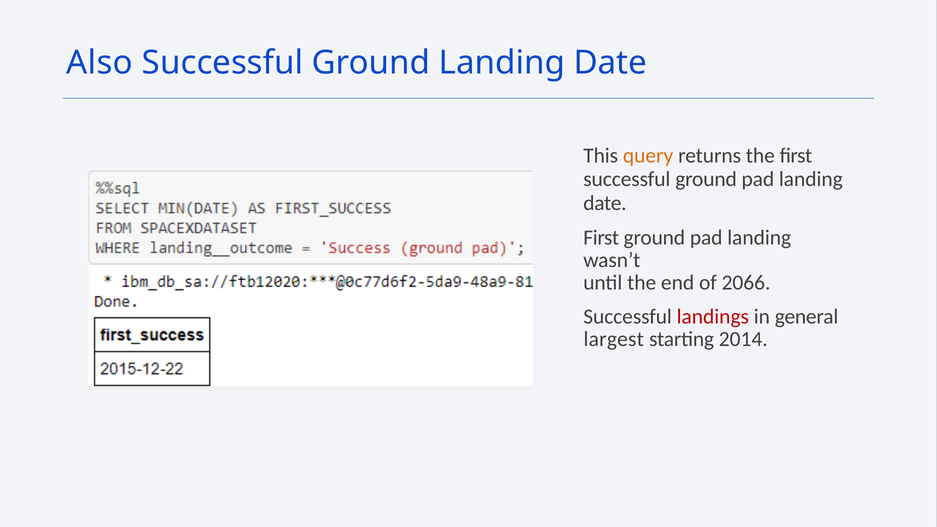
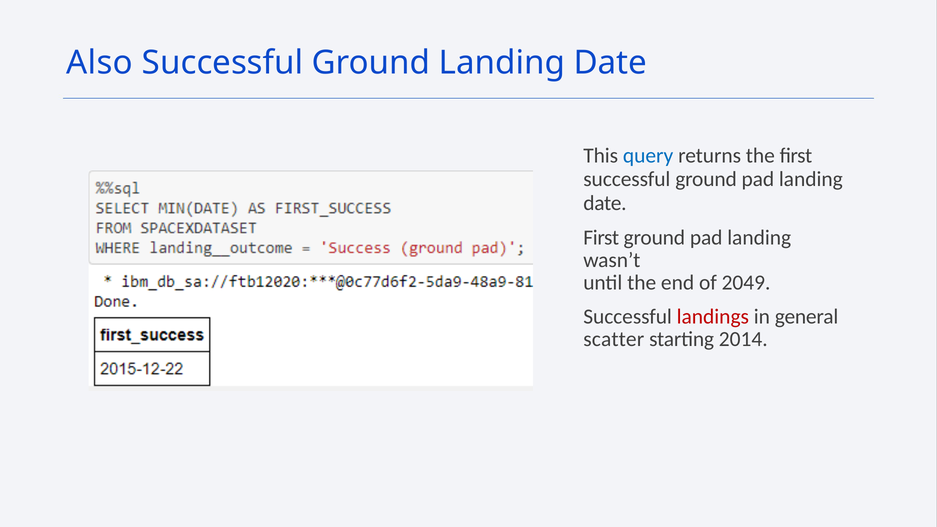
query colour: orange -> blue
2066: 2066 -> 2049
largest: largest -> scatter
